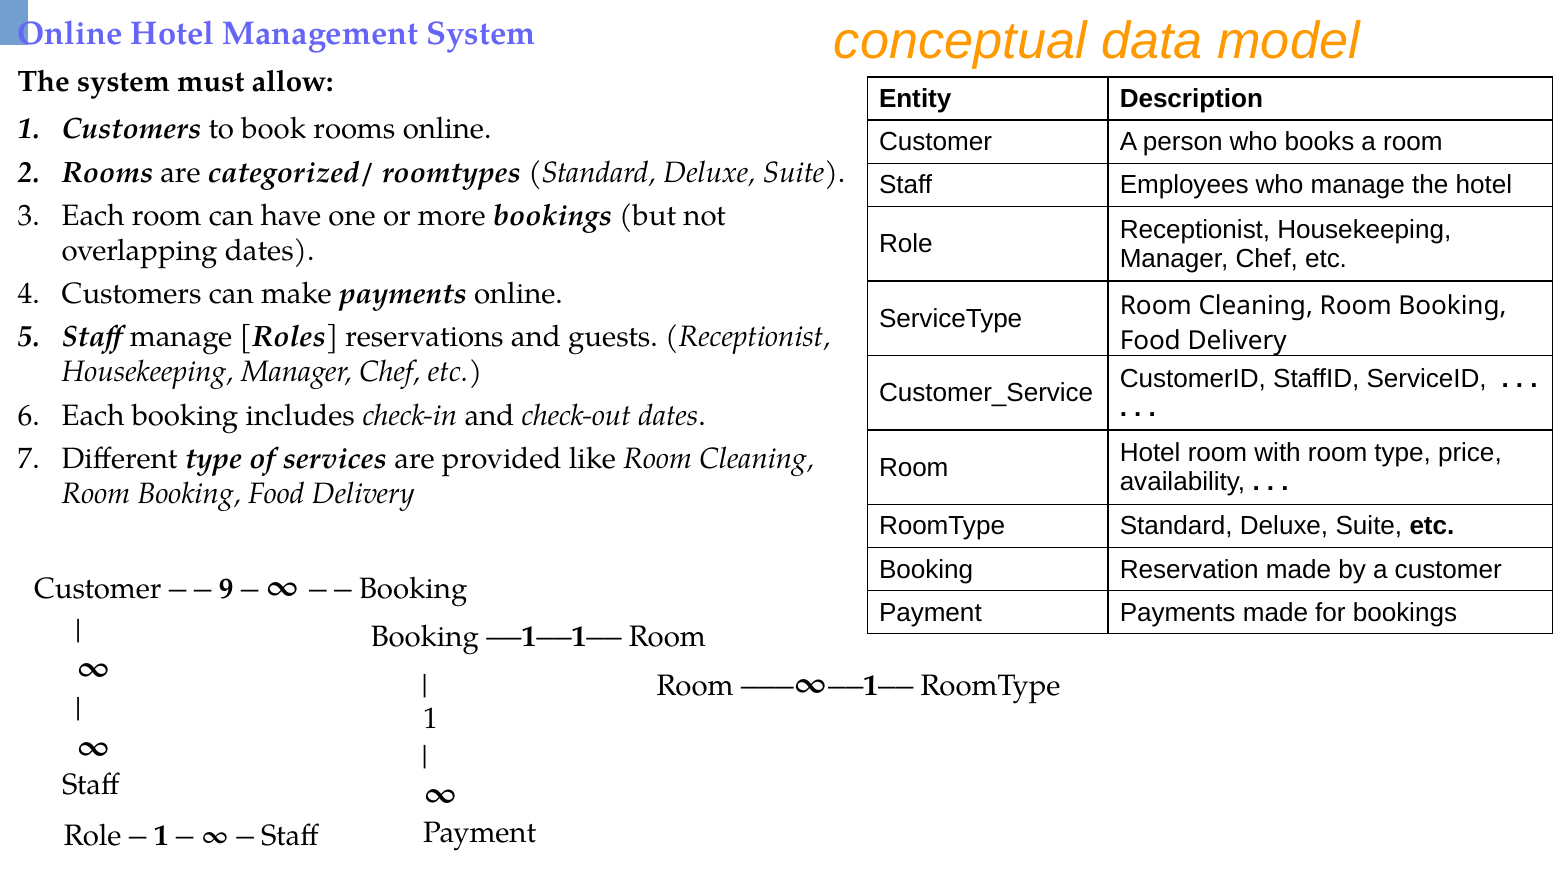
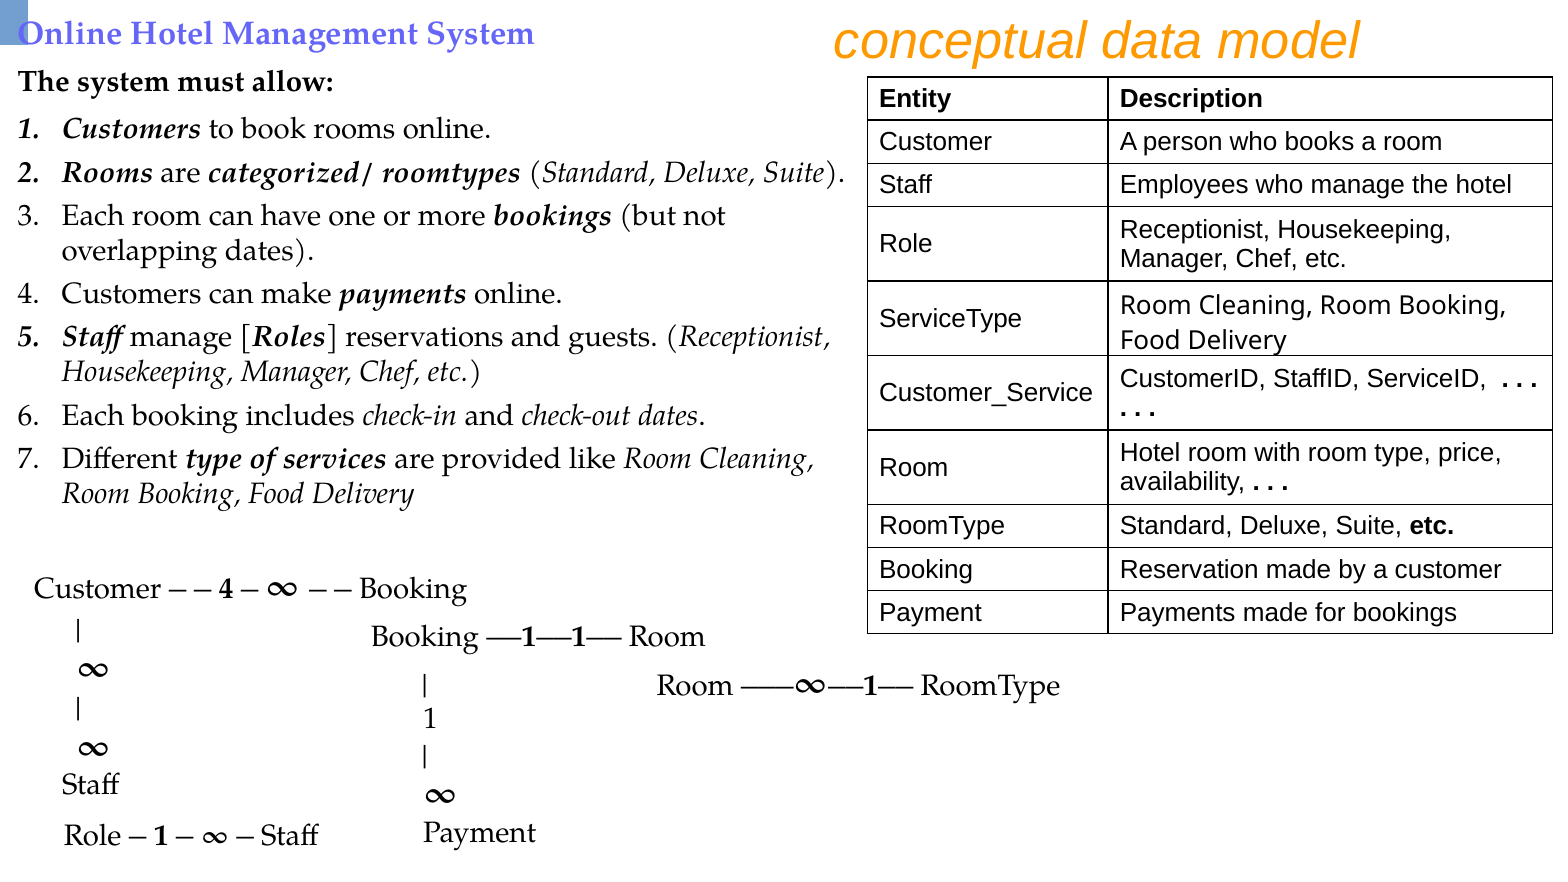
9 at (226, 589): 9 -> 4
